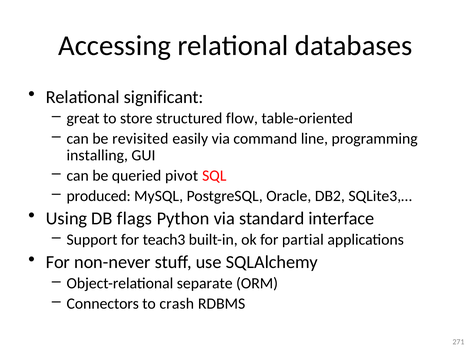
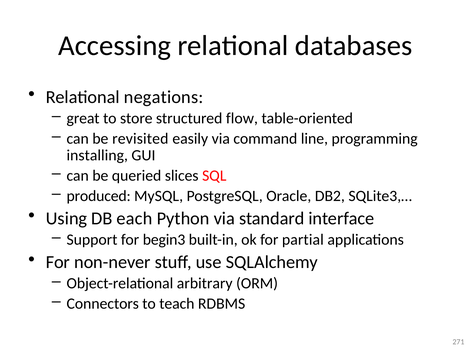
significant: significant -> negations
pivot: pivot -> slices
flags: flags -> each
teach3: teach3 -> begin3
separate: separate -> arbitrary
crash: crash -> teach
